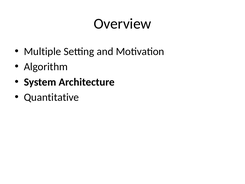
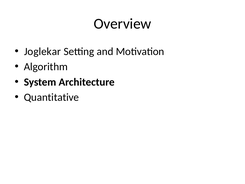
Multiple: Multiple -> Joglekar
